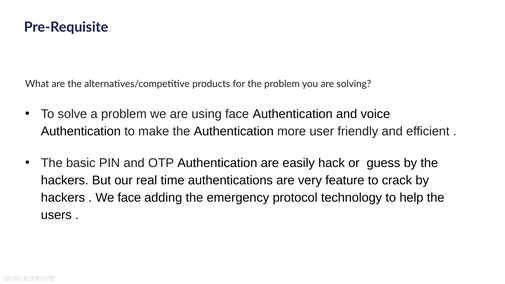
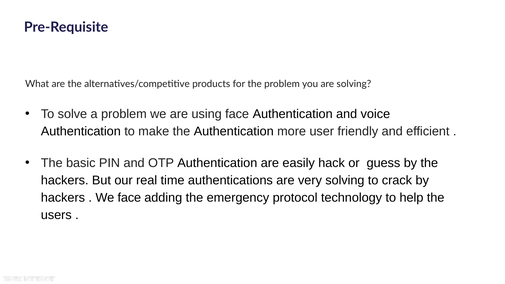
very feature: feature -> solving
